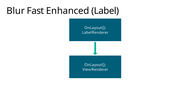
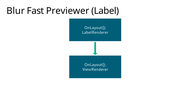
Enhanced: Enhanced -> Previewer
